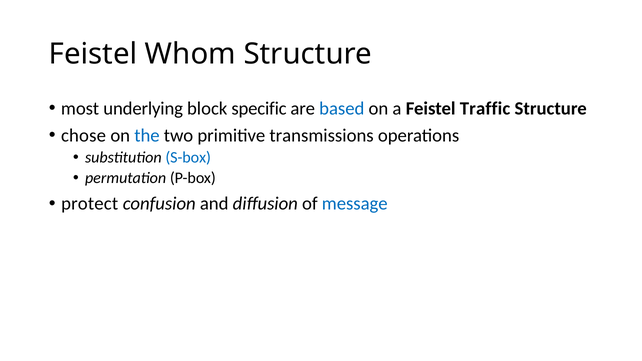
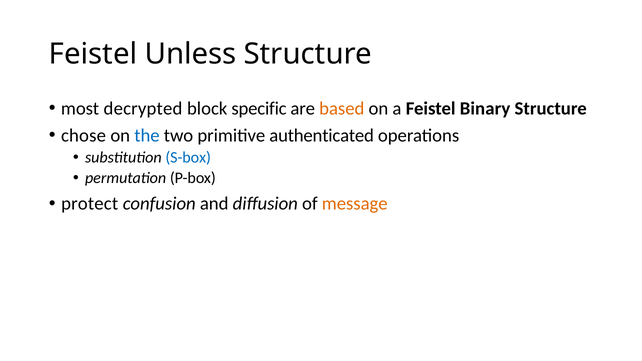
Whom: Whom -> Unless
underlying: underlying -> decrypted
based colour: blue -> orange
Traffic: Traffic -> Binary
transmissions: transmissions -> authenticated
message colour: blue -> orange
